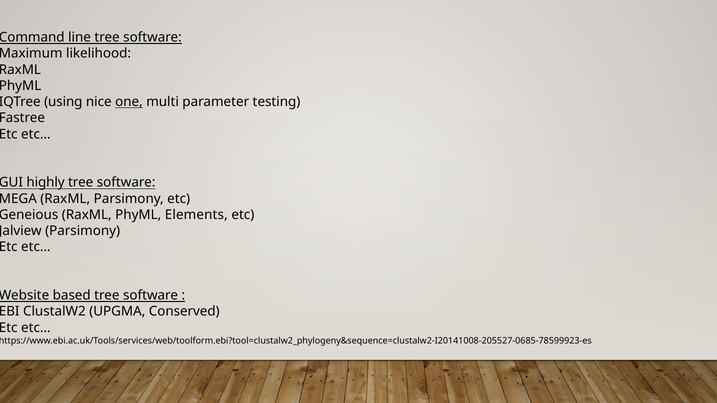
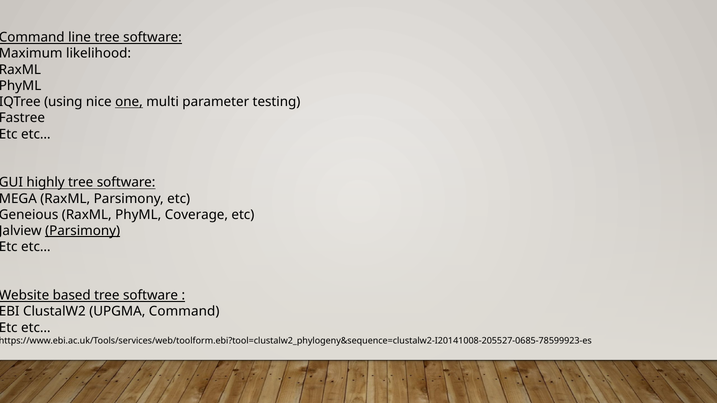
Elements: Elements -> Coverage
Parsimony at (83, 231) underline: none -> present
UPGMA Conserved: Conserved -> Command
